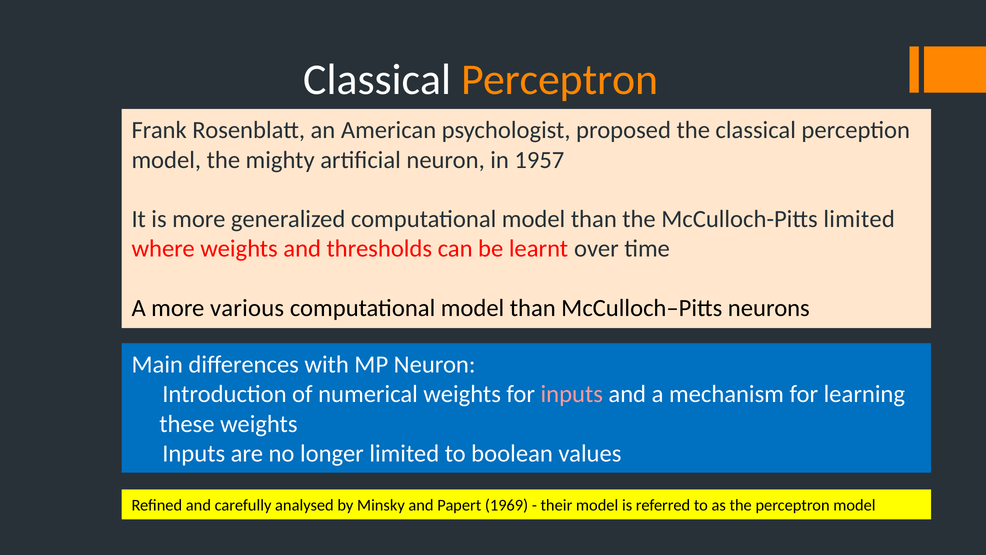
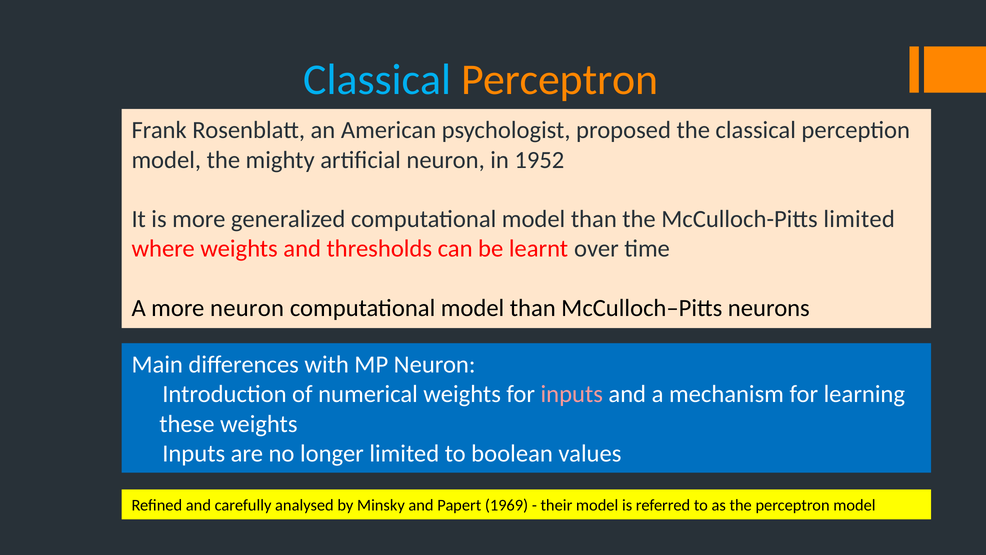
Classical at (377, 79) colour: white -> light blue
1957: 1957 -> 1952
more various: various -> neuron
